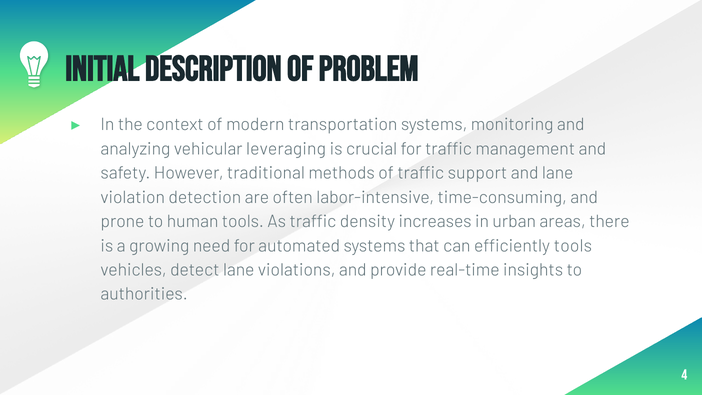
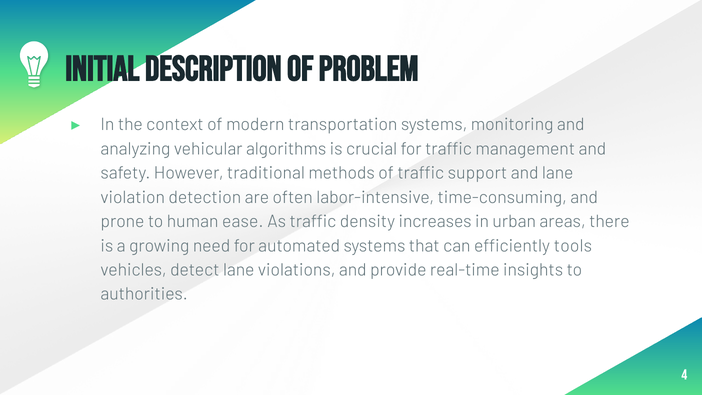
leveraging: leveraging -> algorithms
human tools: tools -> ease
